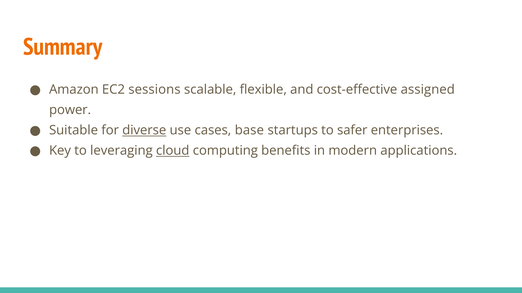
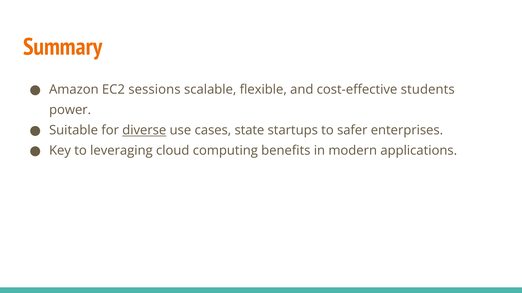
assigned: assigned -> students
base: base -> state
cloud underline: present -> none
